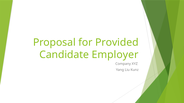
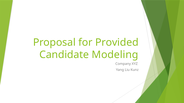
Employer: Employer -> Modeling
